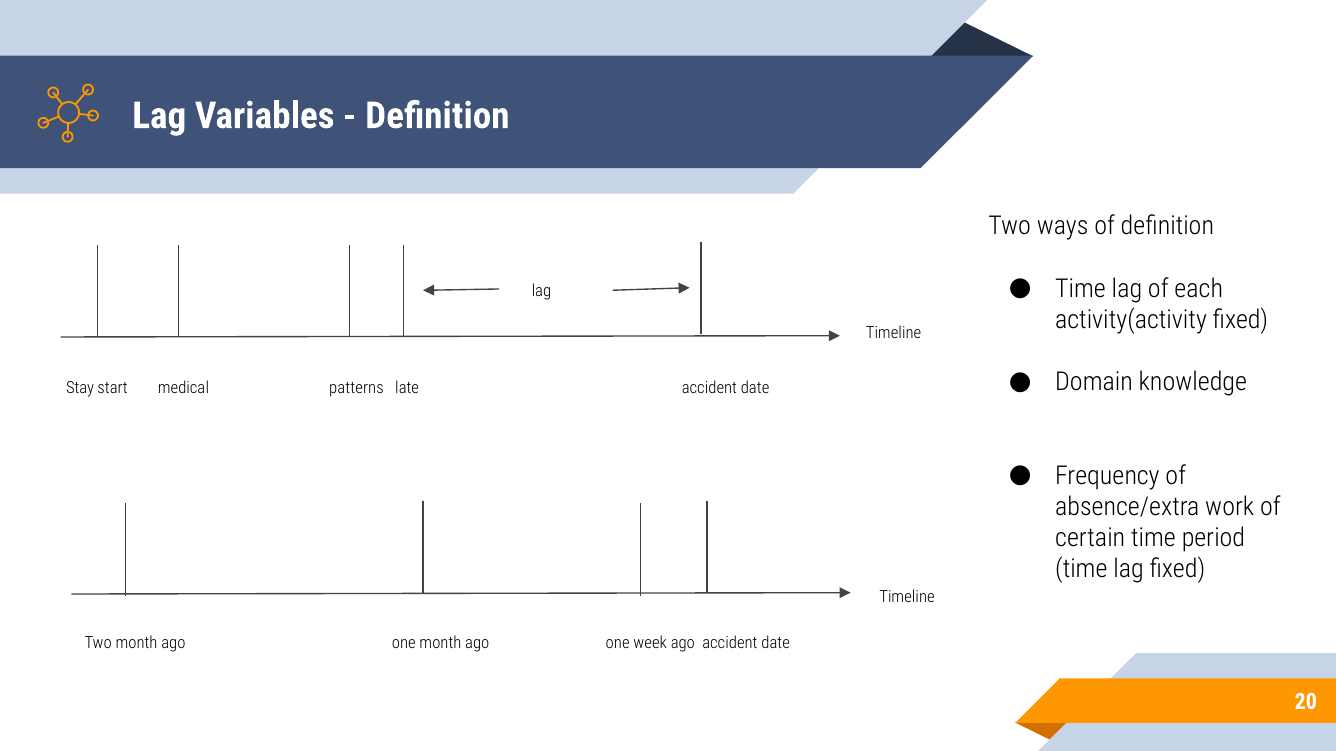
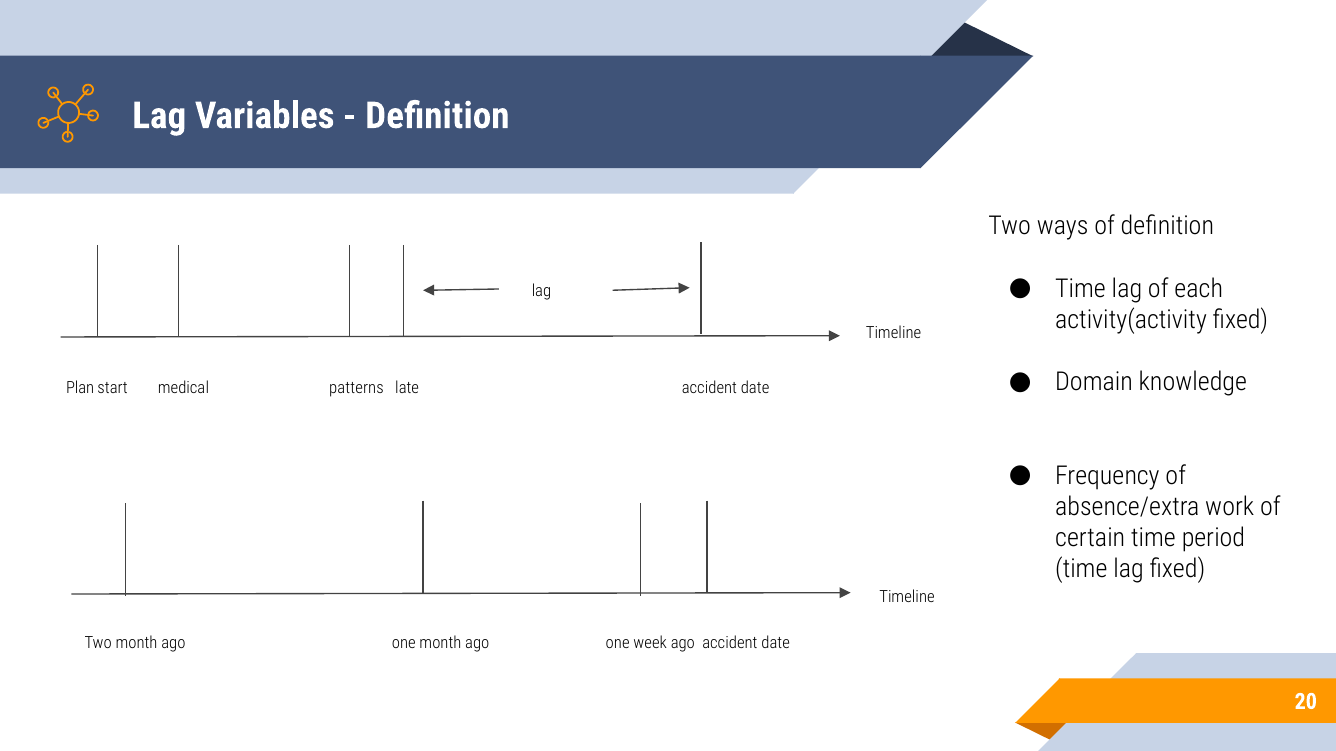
Stay: Stay -> Plan
